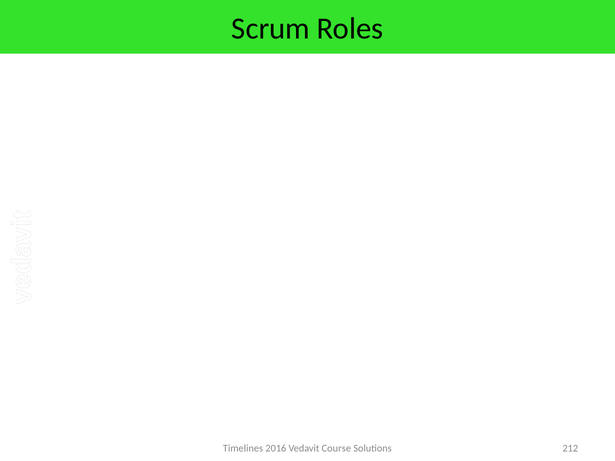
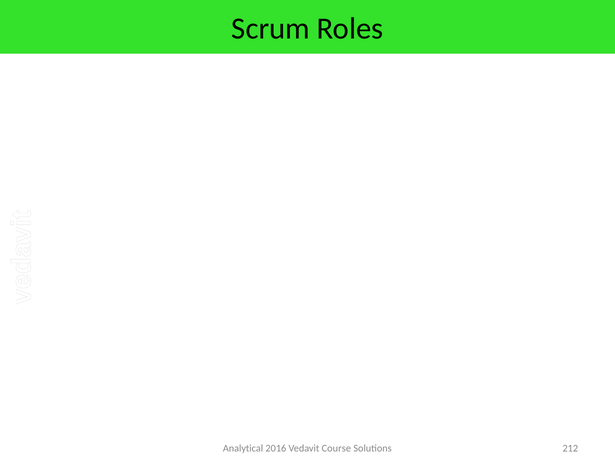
Timelines: Timelines -> Analytical
